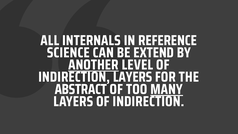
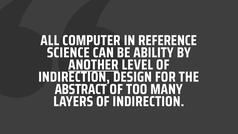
INTERNALS: INTERNALS -> COMPUTER
EXTEND: EXTEND -> ABILITY
INDIRECTION LAYERS: LAYERS -> DESIGN
MANY underline: present -> none
